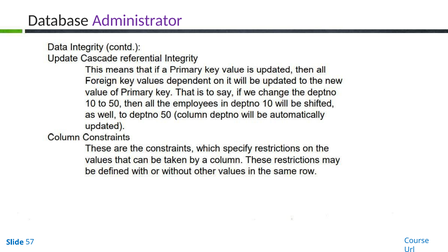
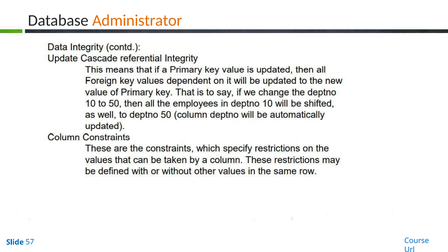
Administrator colour: purple -> orange
